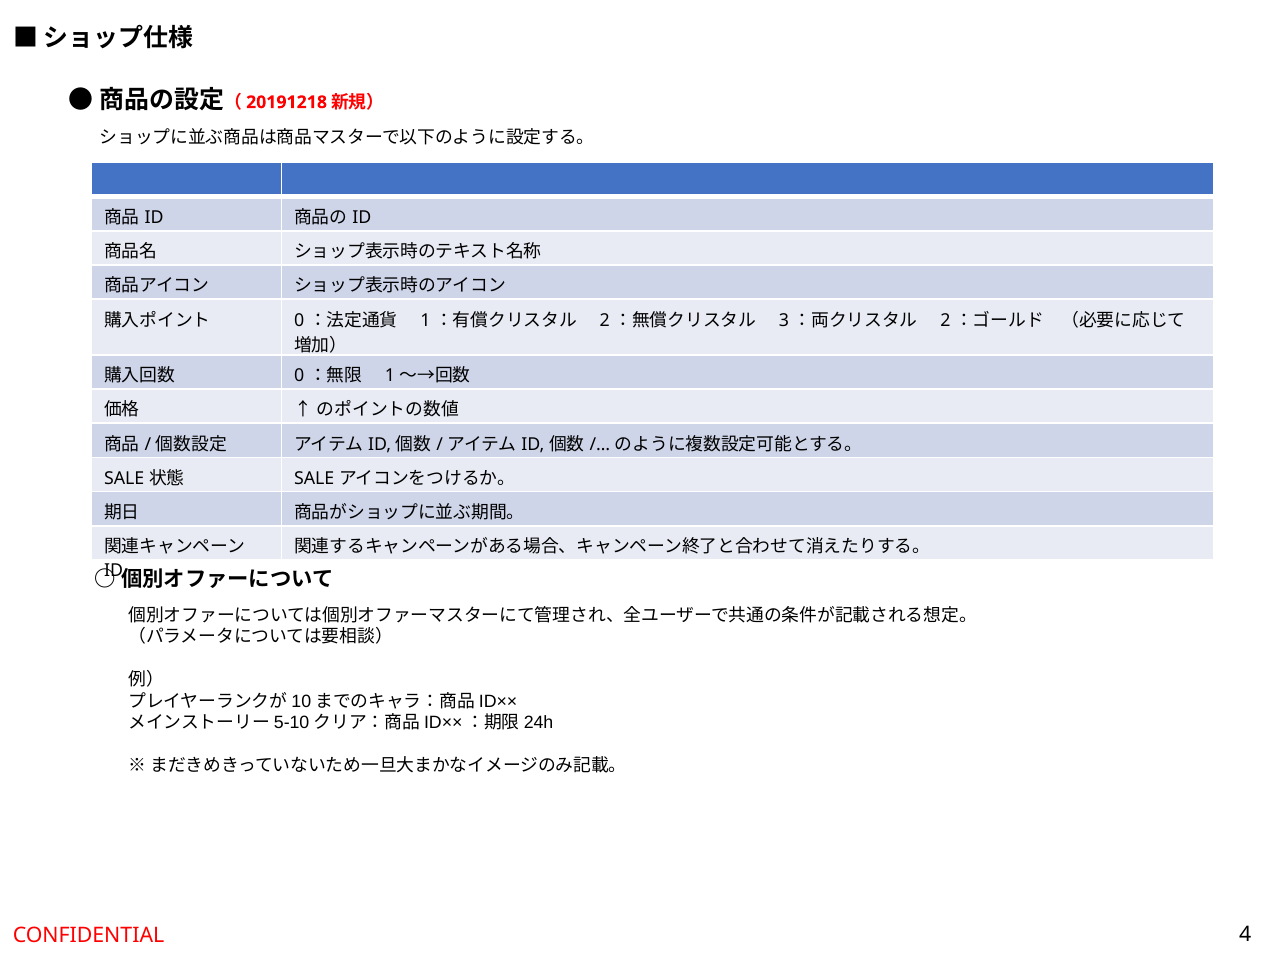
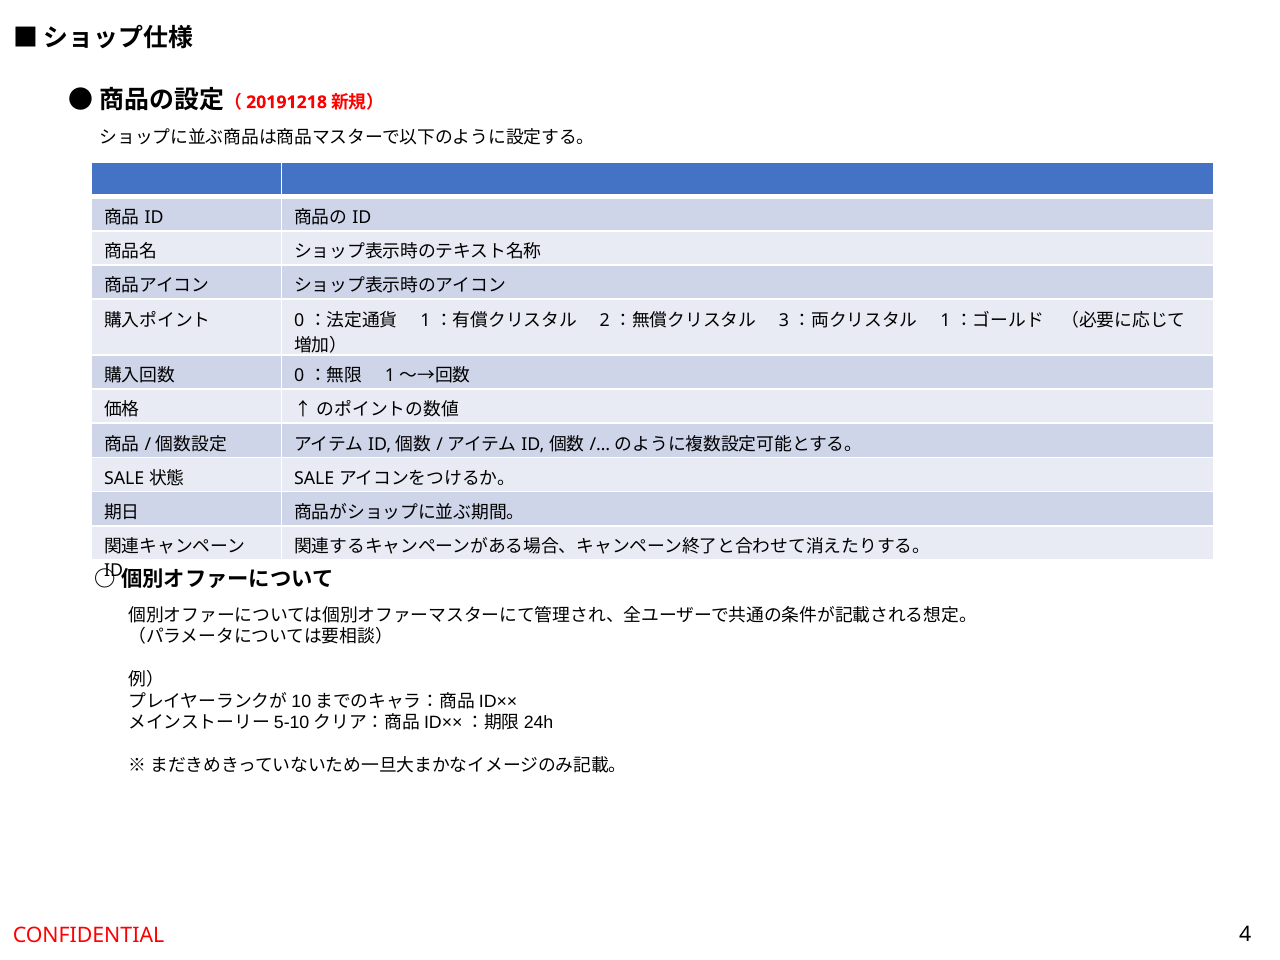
2 at (945, 320): 2 -> 1
